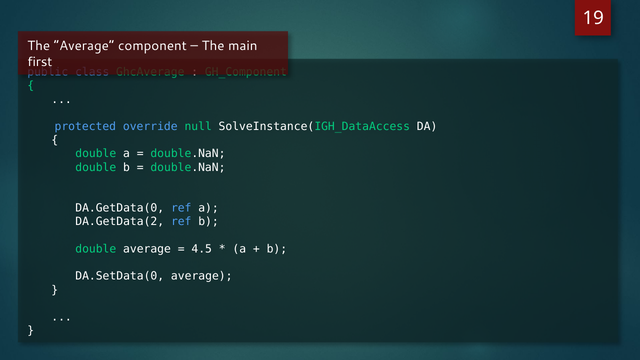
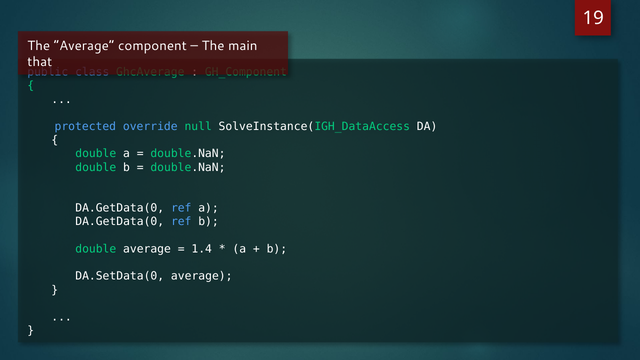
first: first -> that
DA.GetData(2 at (120, 222): DA.GetData(2 -> DA.GetData(0
4.5: 4.5 -> 1.4
